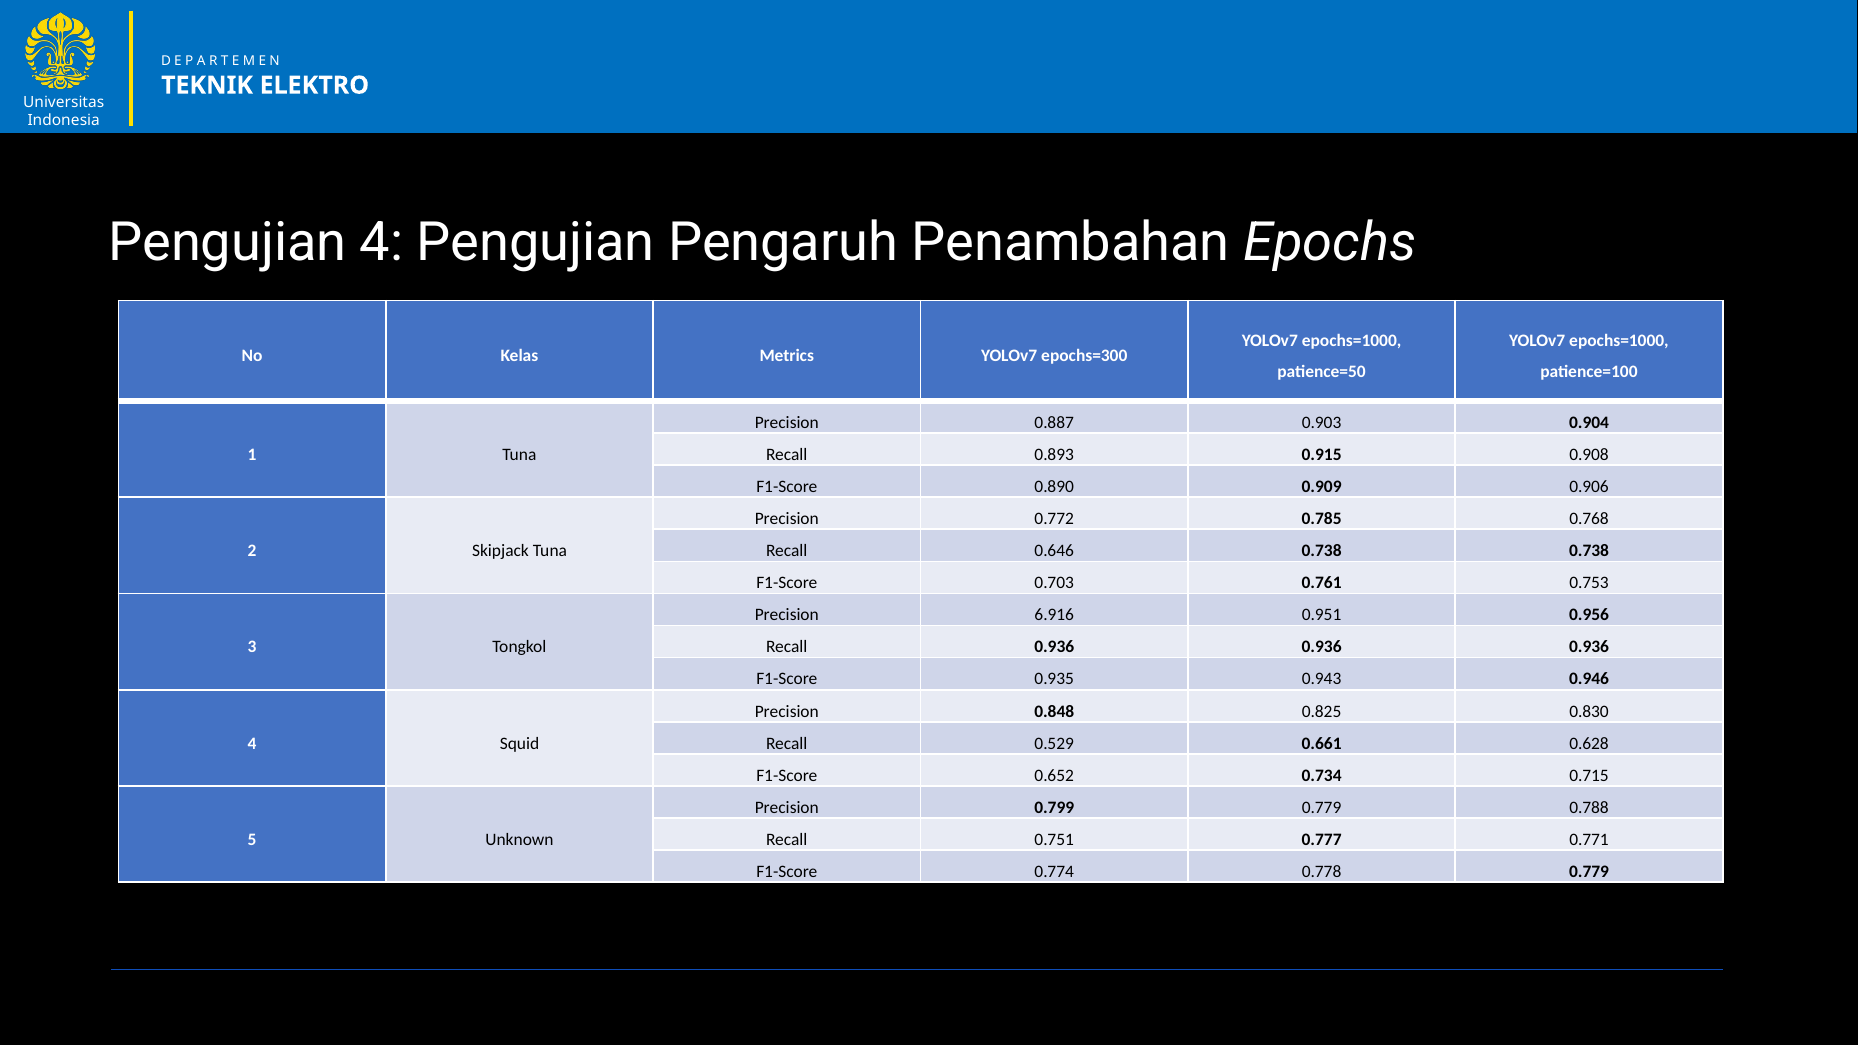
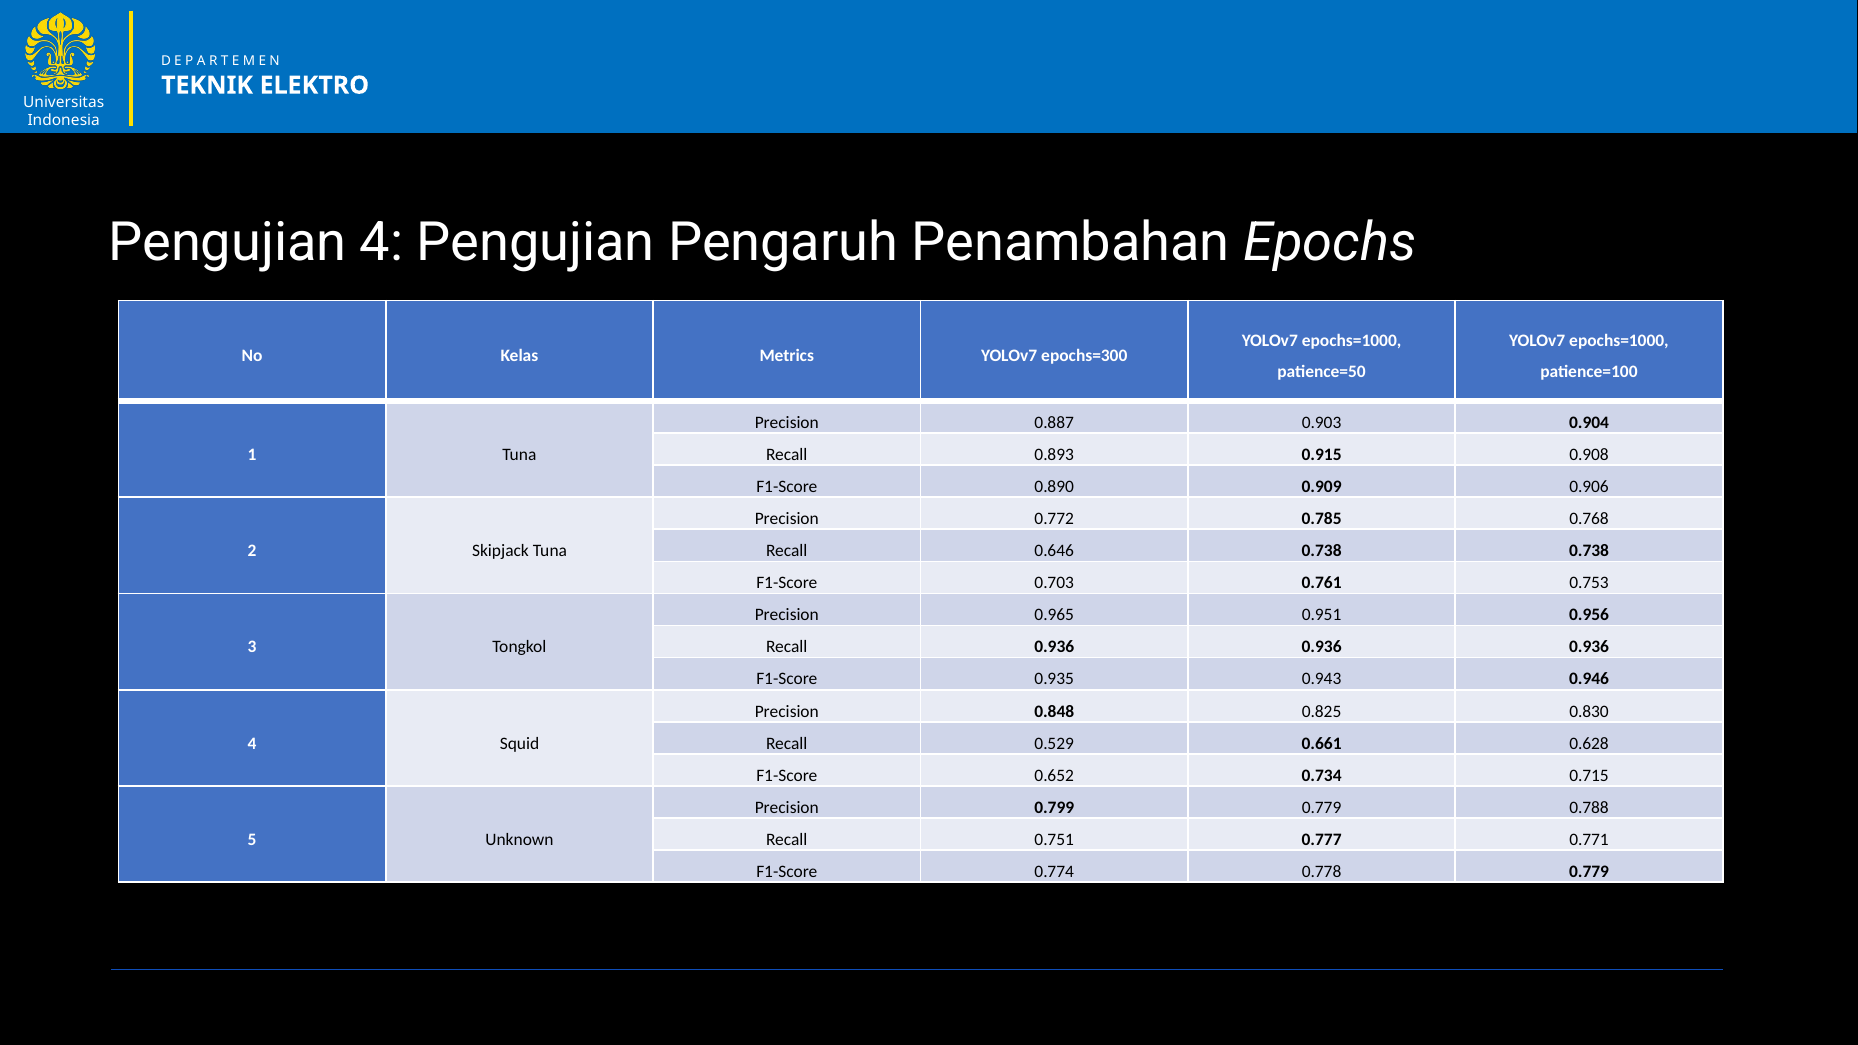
6.916: 6.916 -> 0.965
